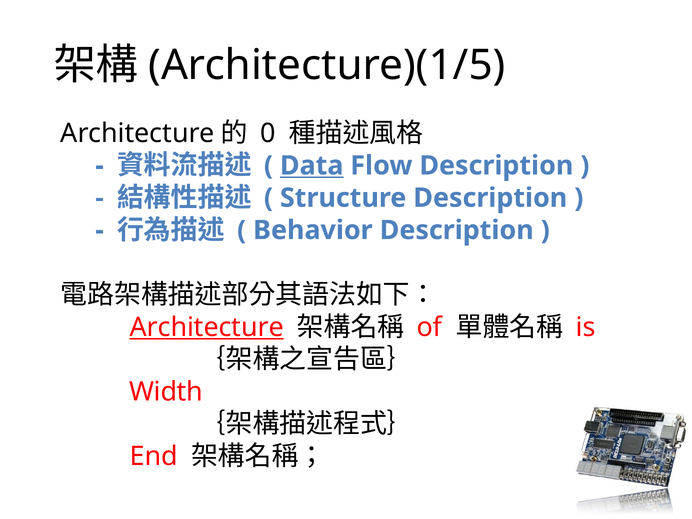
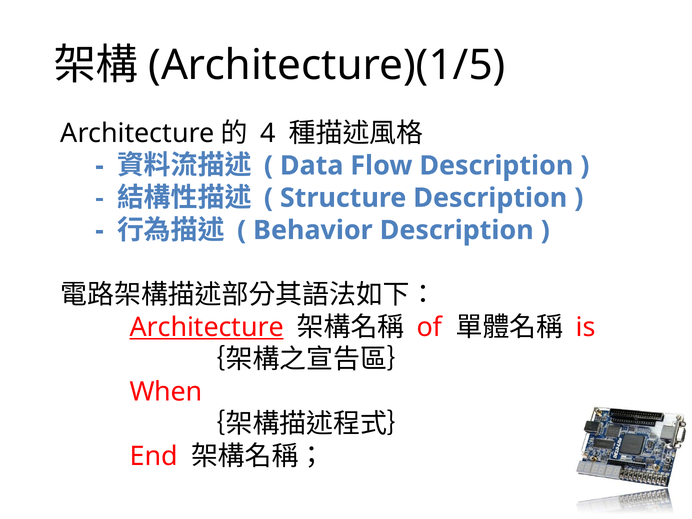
0: 0 -> 4
Data underline: present -> none
Width: Width -> When
